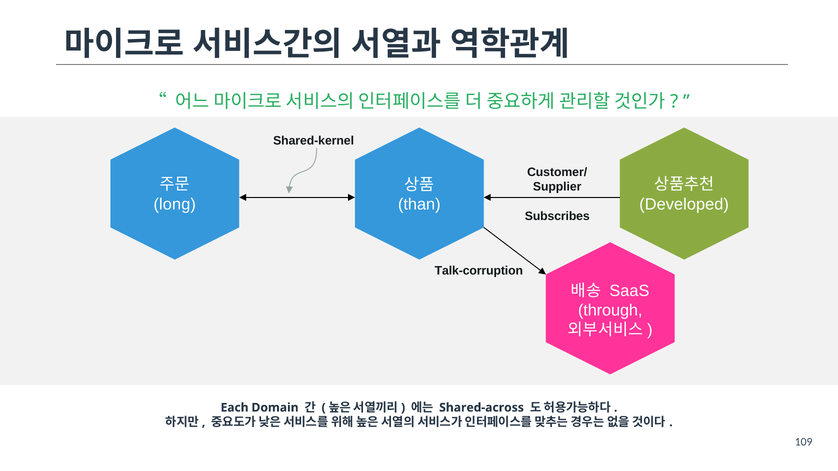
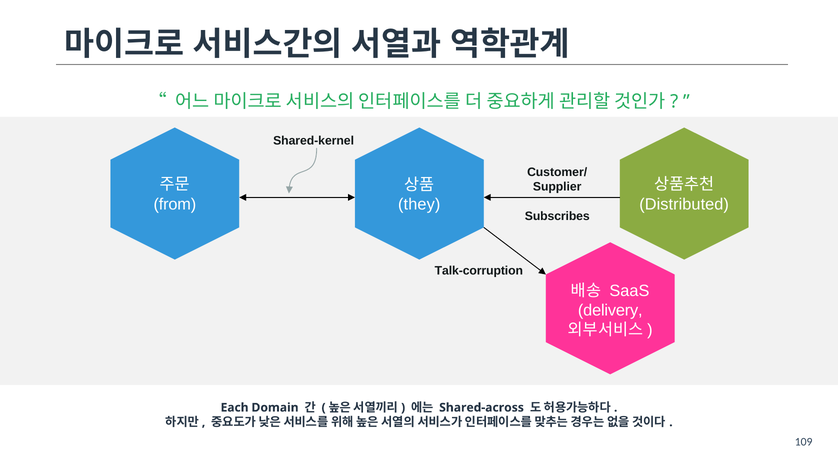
long: long -> from
Developed: Developed -> Distributed
than: than -> they
through: through -> delivery
